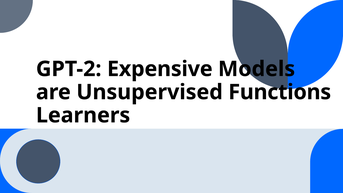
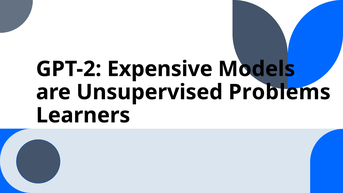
Functions: Functions -> Problems
